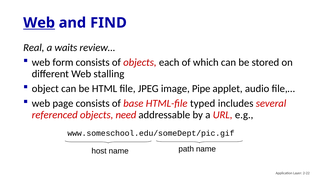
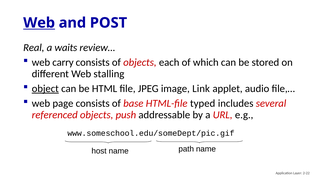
FIND: FIND -> POST
form: form -> carry
object underline: none -> present
Pipe: Pipe -> Link
need: need -> push
